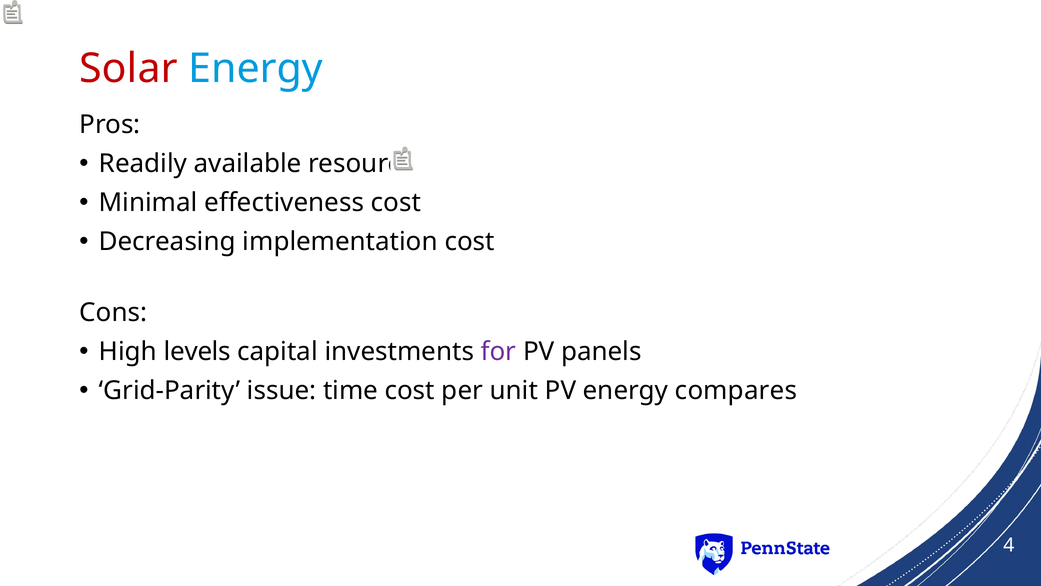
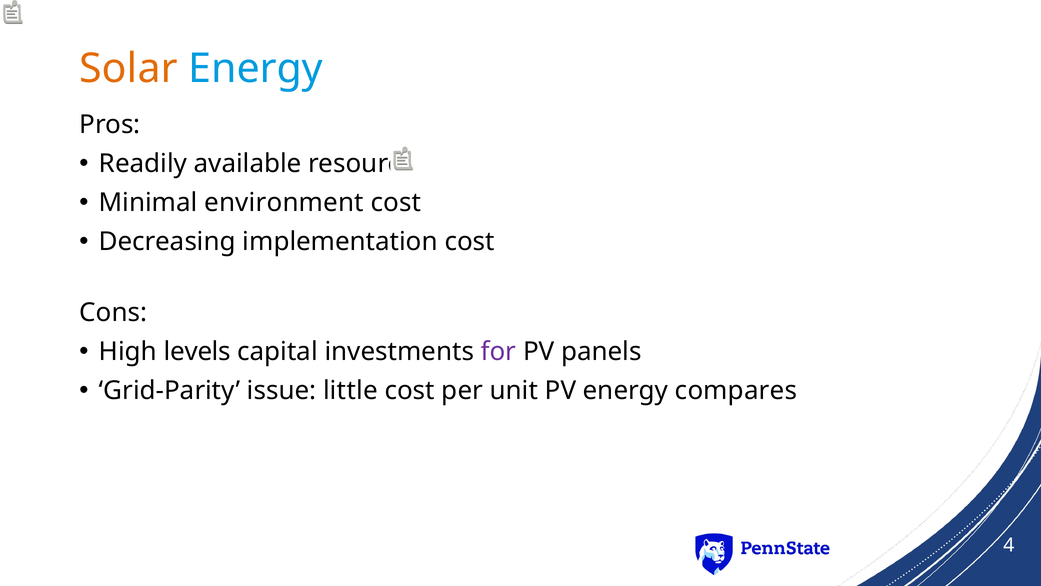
Solar colour: red -> orange
effectiveness: effectiveness -> environment
time: time -> little
